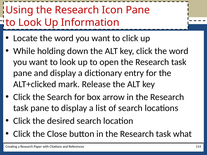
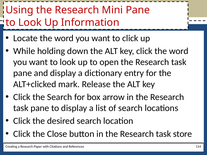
Icon: Icon -> Mini
what: what -> store
